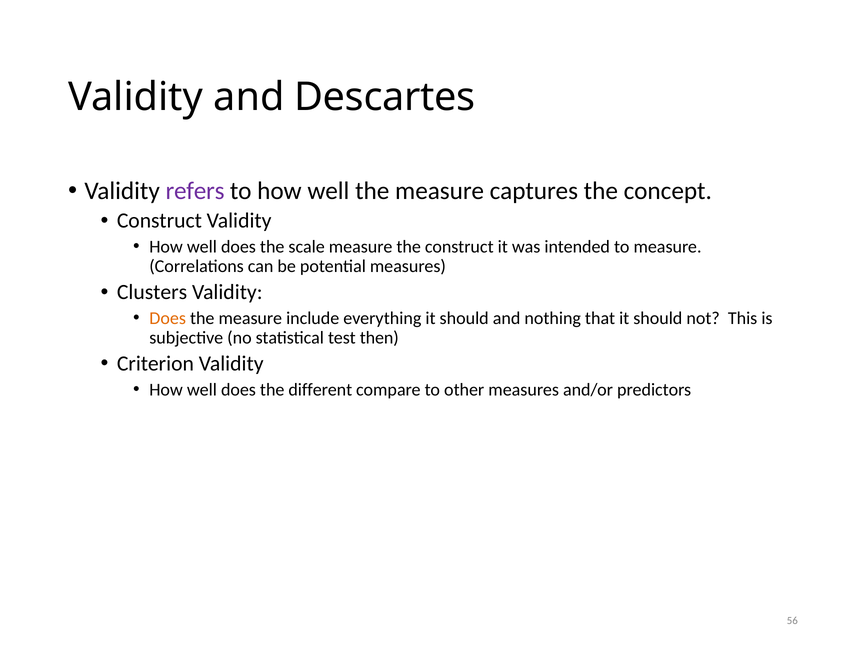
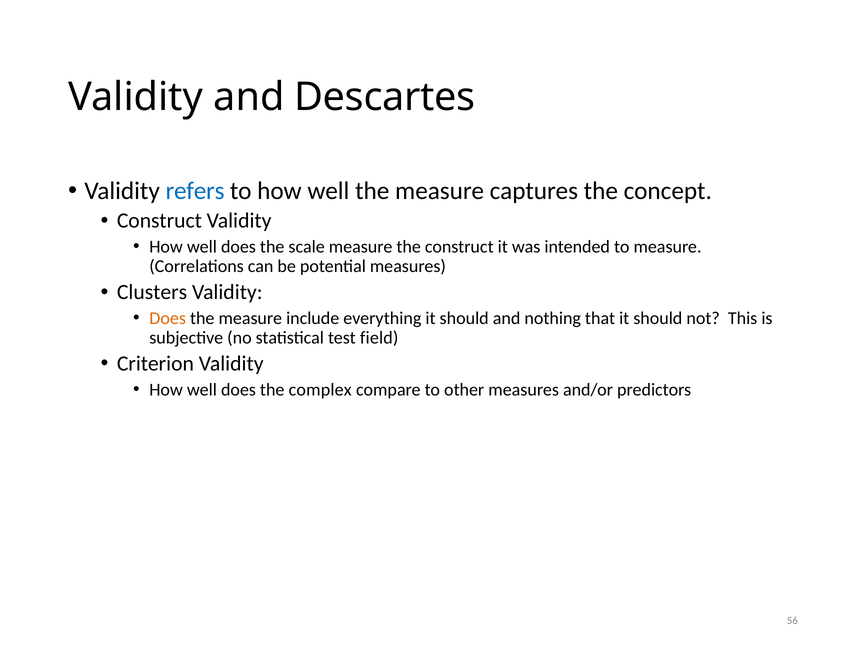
refers colour: purple -> blue
then: then -> field
different: different -> complex
